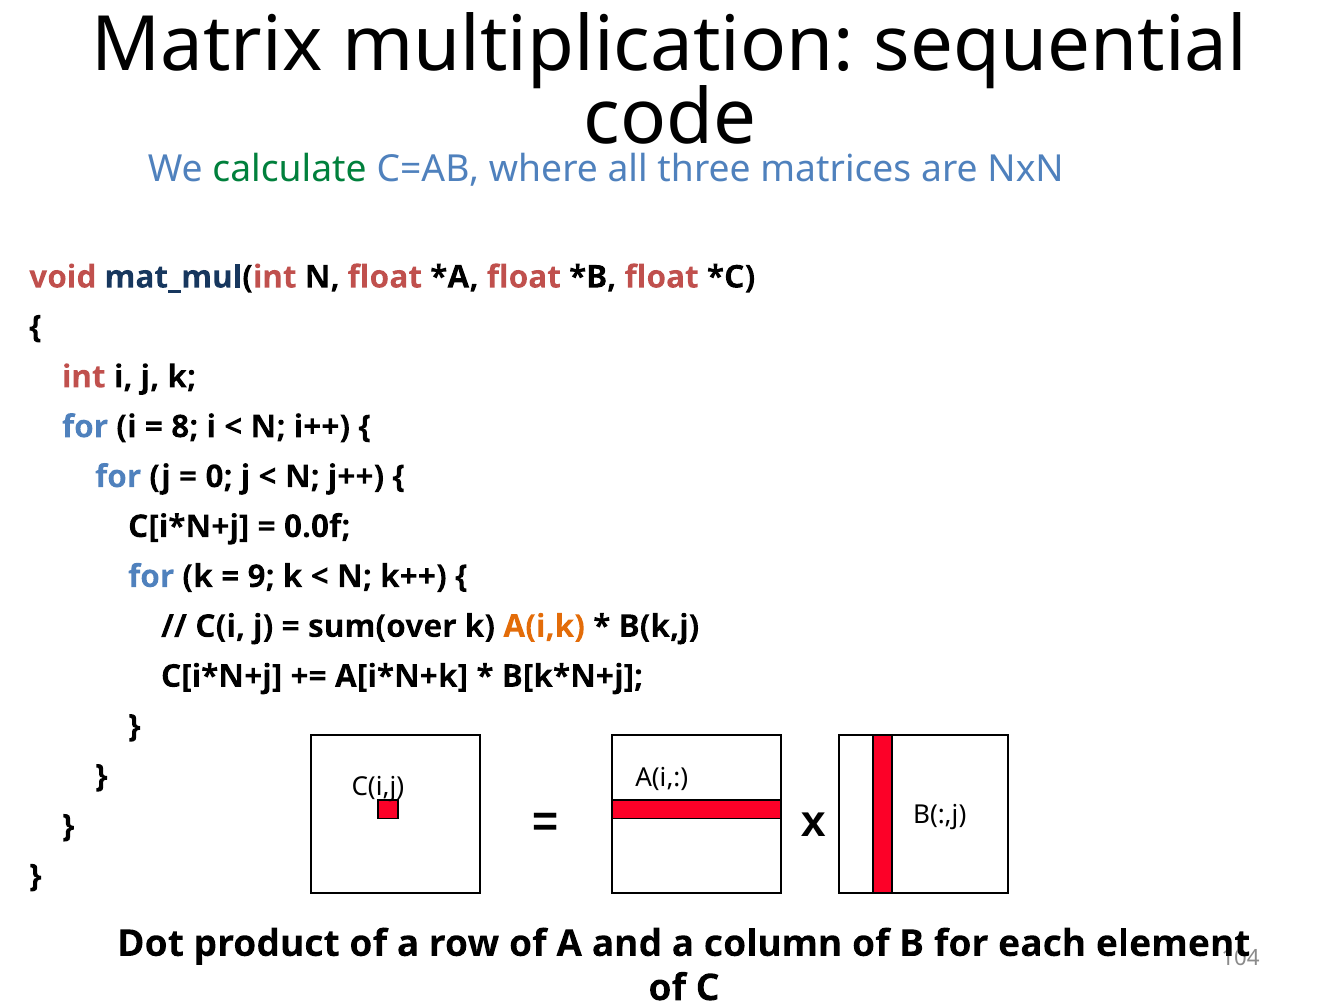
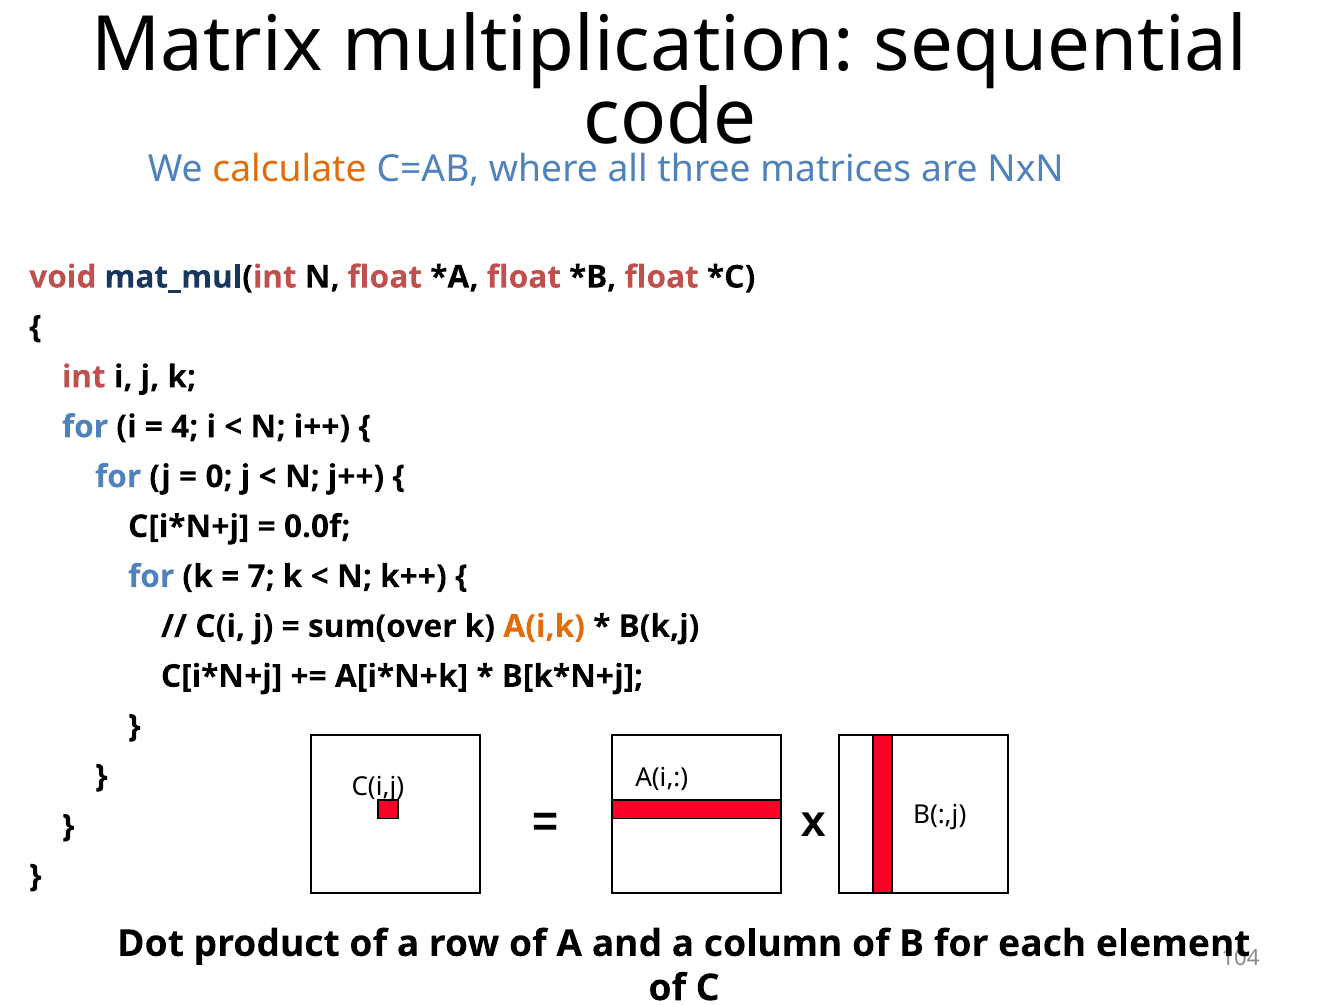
calculate colour: green -> orange
8: 8 -> 4
9: 9 -> 7
